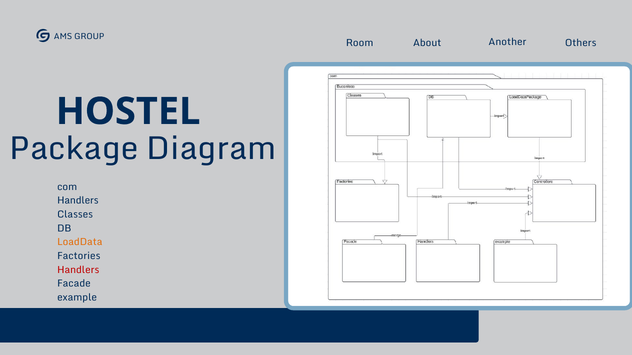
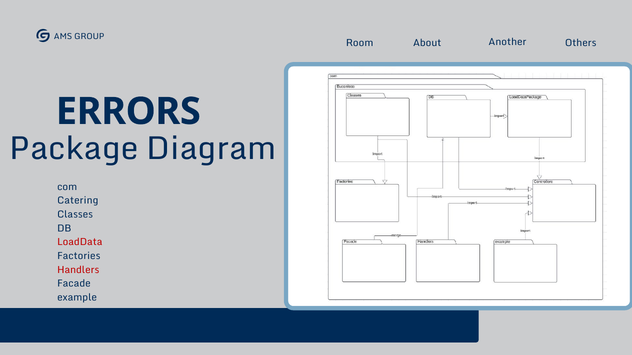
HOSTEL: HOSTEL -> ERRORS
Handlers at (78, 201): Handlers -> Catering
LoadData colour: orange -> red
